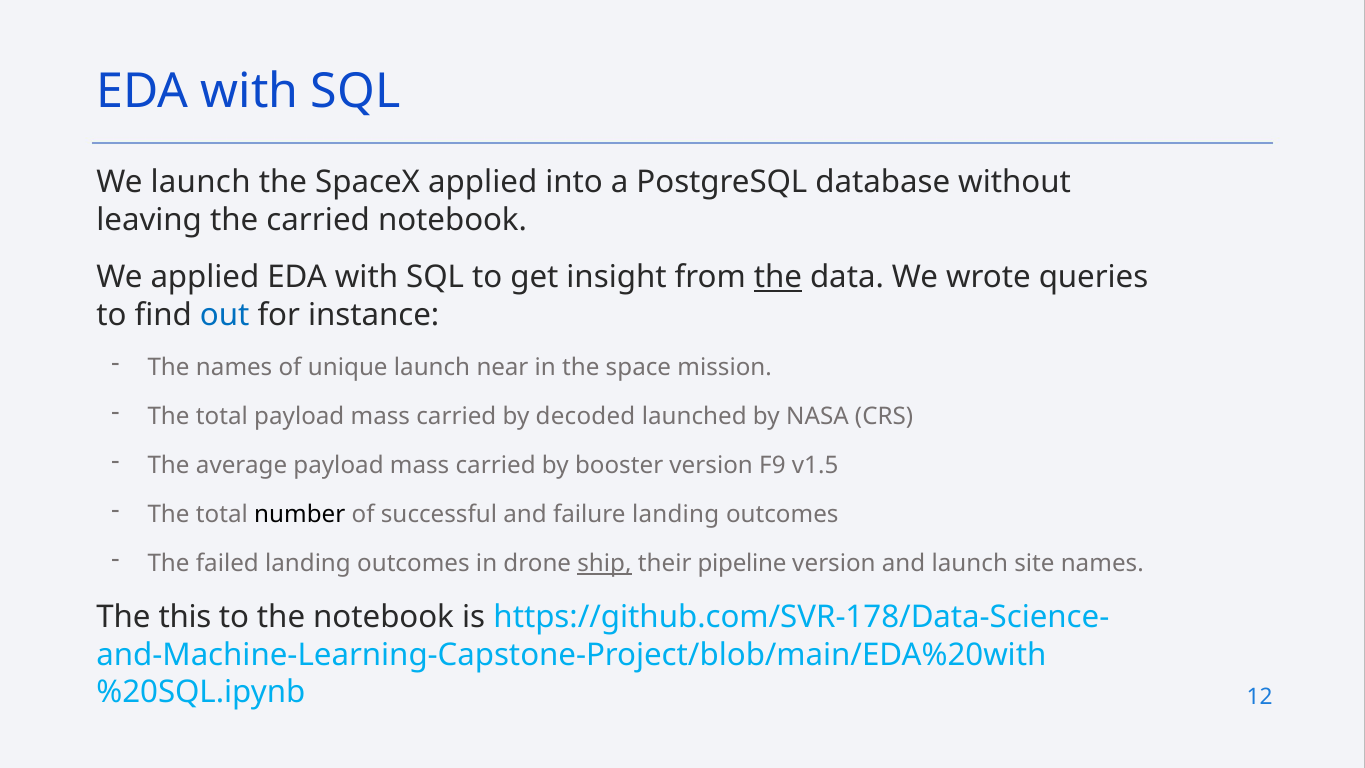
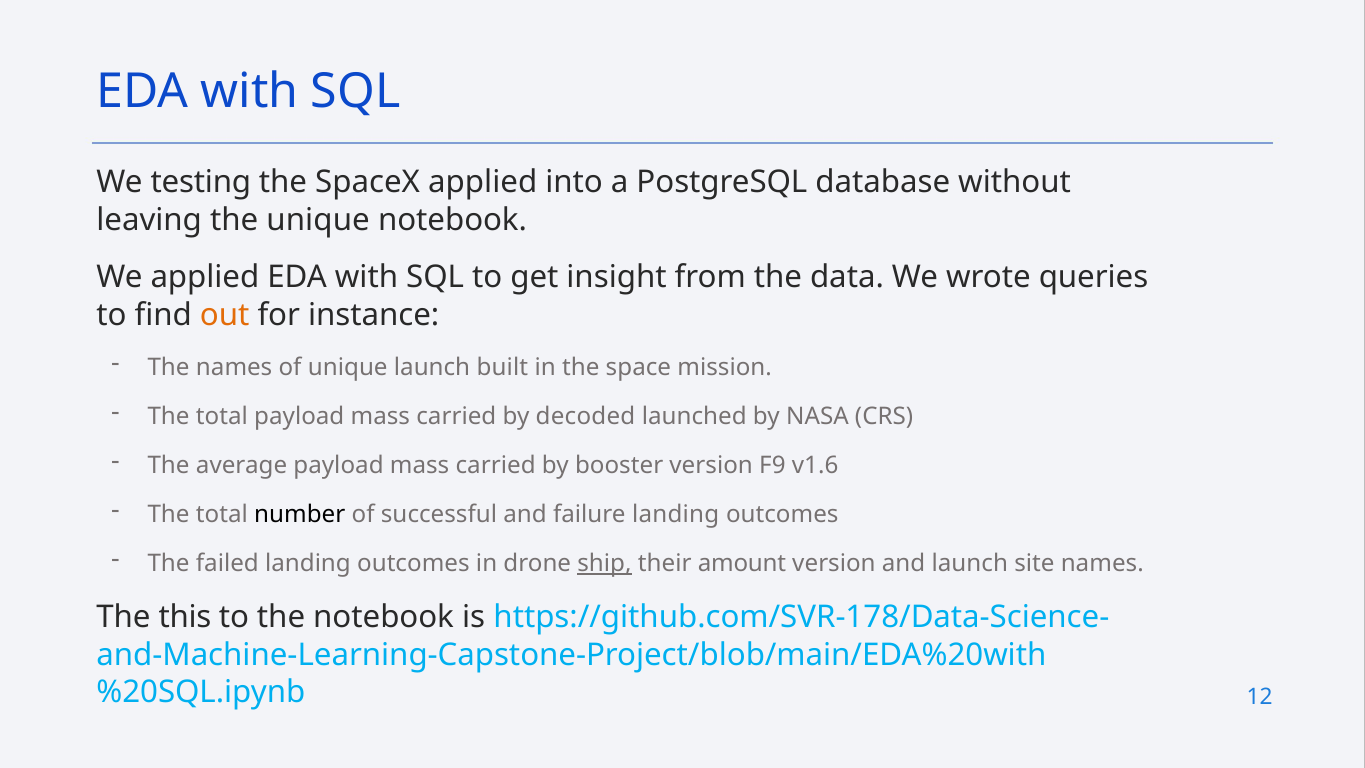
We launch: launch -> testing
the carried: carried -> unique
the at (778, 277) underline: present -> none
out colour: blue -> orange
near: near -> built
v1.5: v1.5 -> v1.6
pipeline: pipeline -> amount
